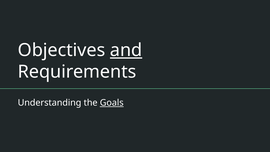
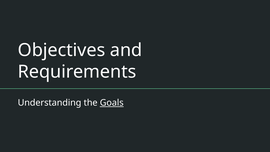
and underline: present -> none
